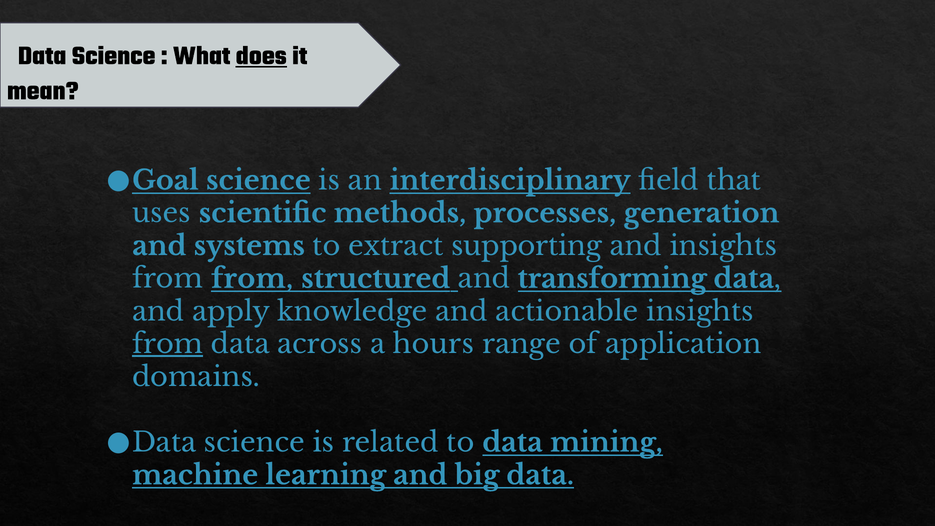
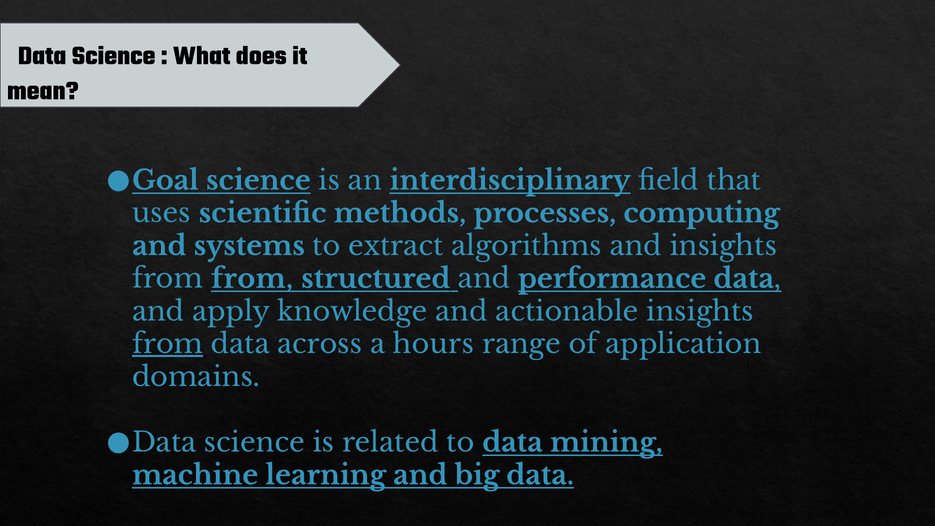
does underline: present -> none
generation: generation -> computing
supporting: supporting -> algorithms
transforming: transforming -> performance
